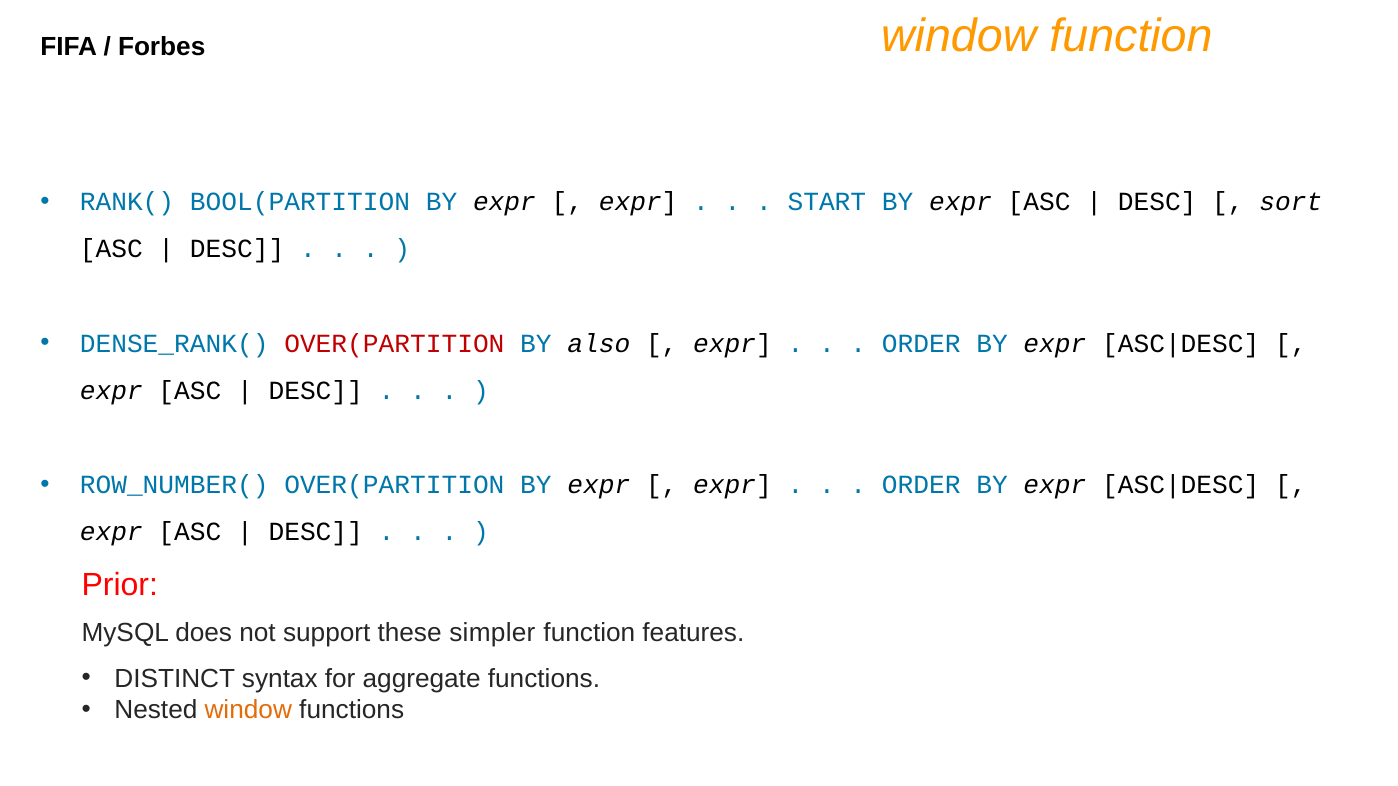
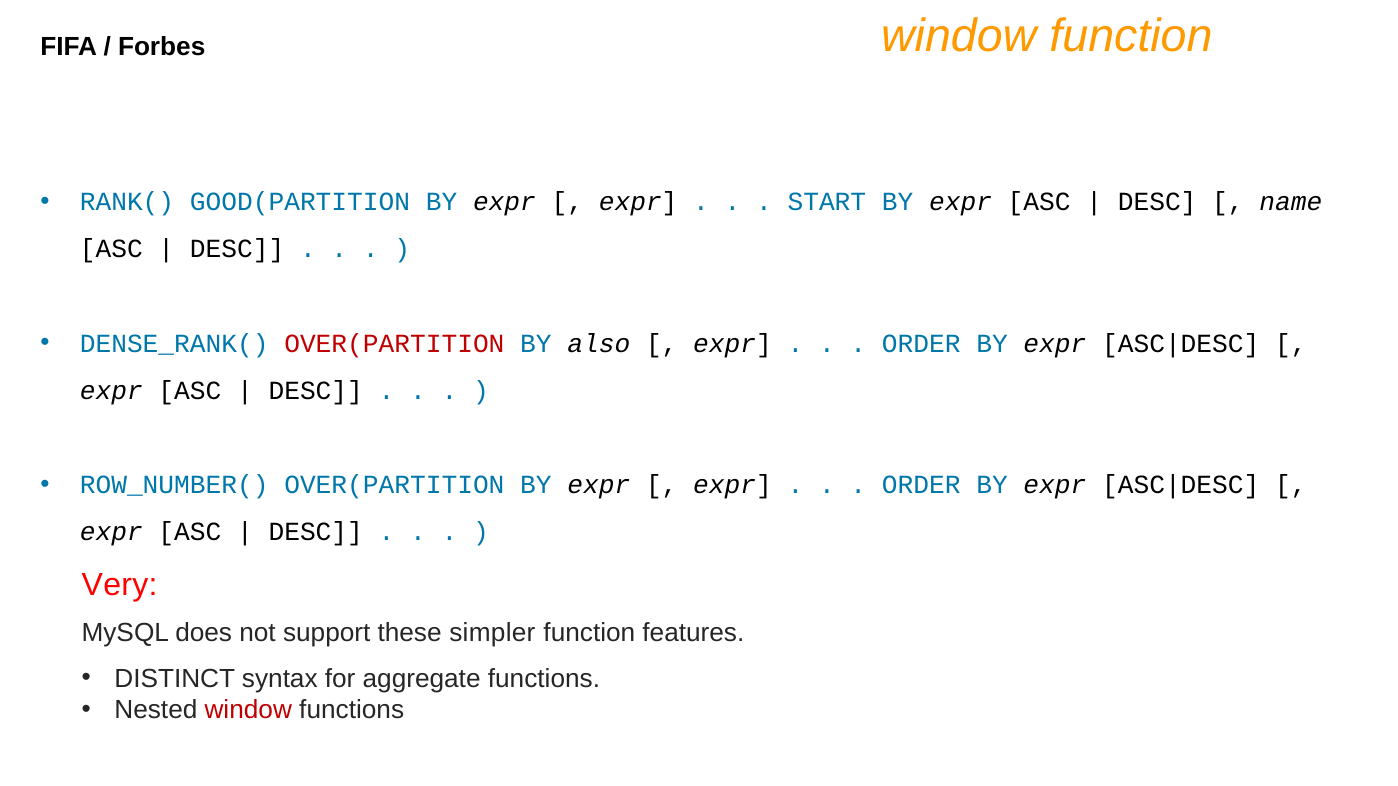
BOOL(PARTITION: BOOL(PARTITION -> GOOD(PARTITION
sort: sort -> name
Prior: Prior -> Very
window at (248, 710) colour: orange -> red
